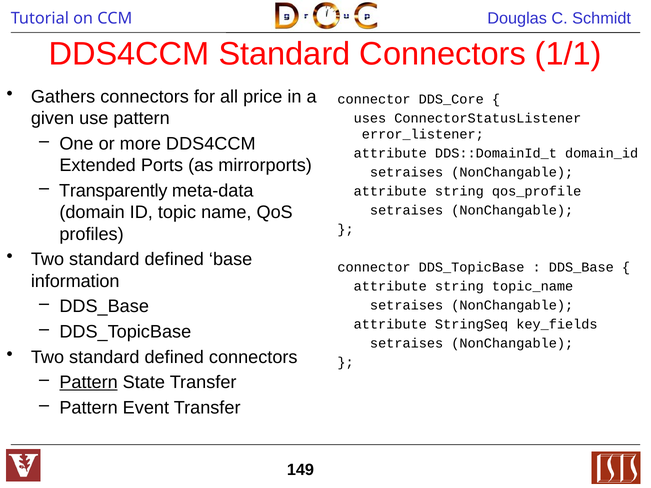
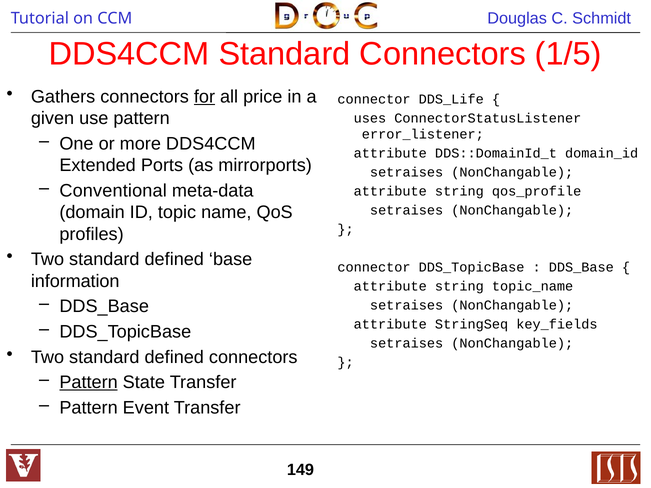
1/1: 1/1 -> 1/5
for underline: none -> present
DDS_Core: DDS_Core -> DDS_Life
Transparently: Transparently -> Conventional
